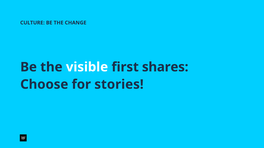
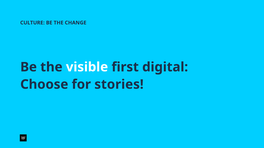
shares: shares -> digital
